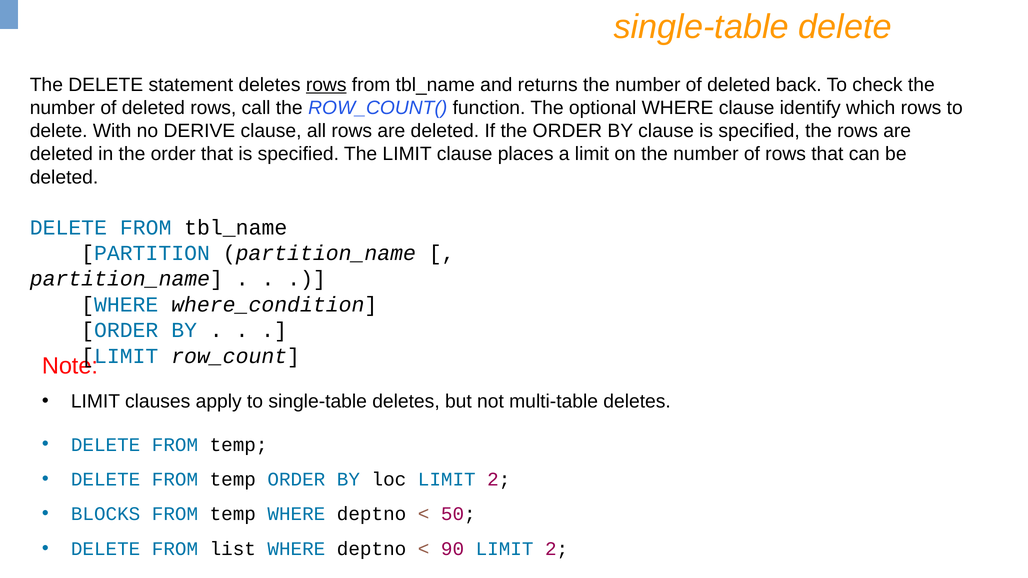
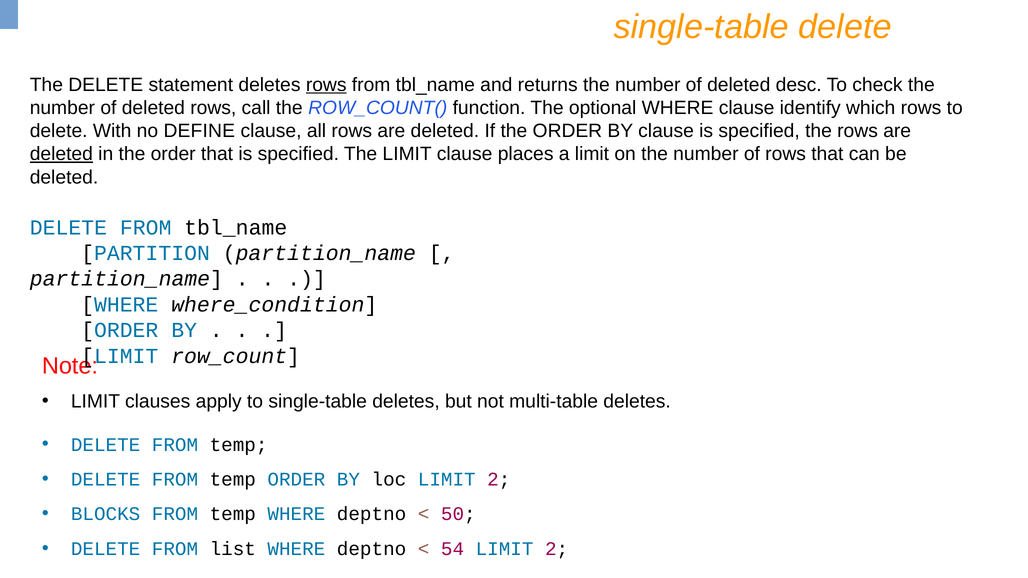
back: back -> desc
DERIVE: DERIVE -> DEFINE
deleted at (61, 154) underline: none -> present
90: 90 -> 54
